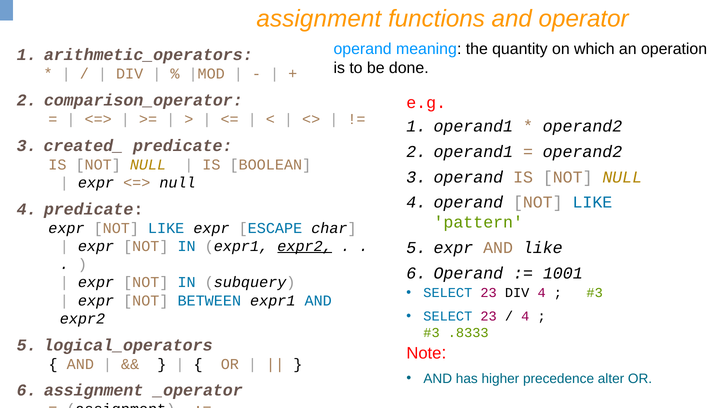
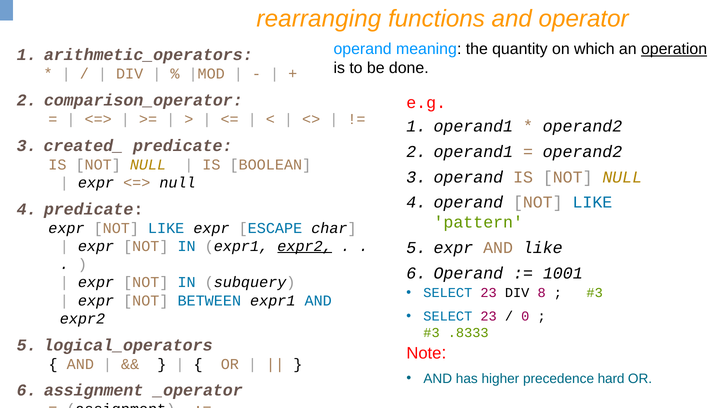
assignment at (319, 19): assignment -> rearranging
operation underline: none -> present
DIV 4: 4 -> 8
4 at (525, 316): 4 -> 0
alter: alter -> hard
